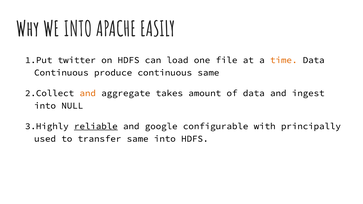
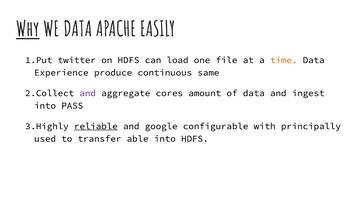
Why underline: none -> present
WE INTO: INTO -> DATA
Continuous at (61, 73): Continuous -> Experience
and at (88, 93) colour: orange -> purple
takes: takes -> cores
NULL: NULL -> PASS
transfer same: same -> able
